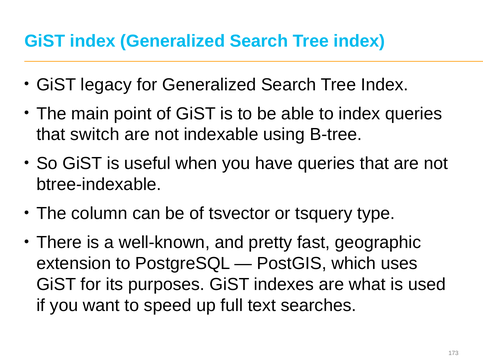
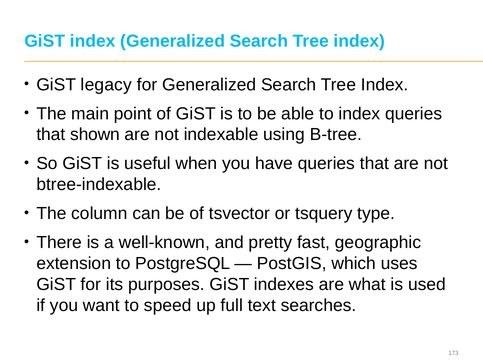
switch: switch -> shown
